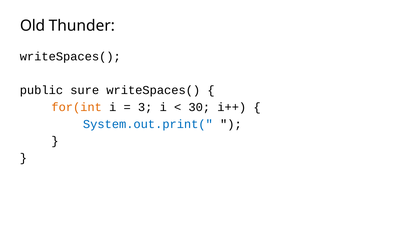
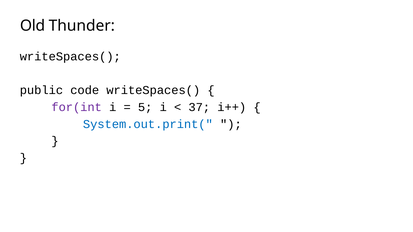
sure: sure -> code
for(int colour: orange -> purple
3: 3 -> 5
30: 30 -> 37
